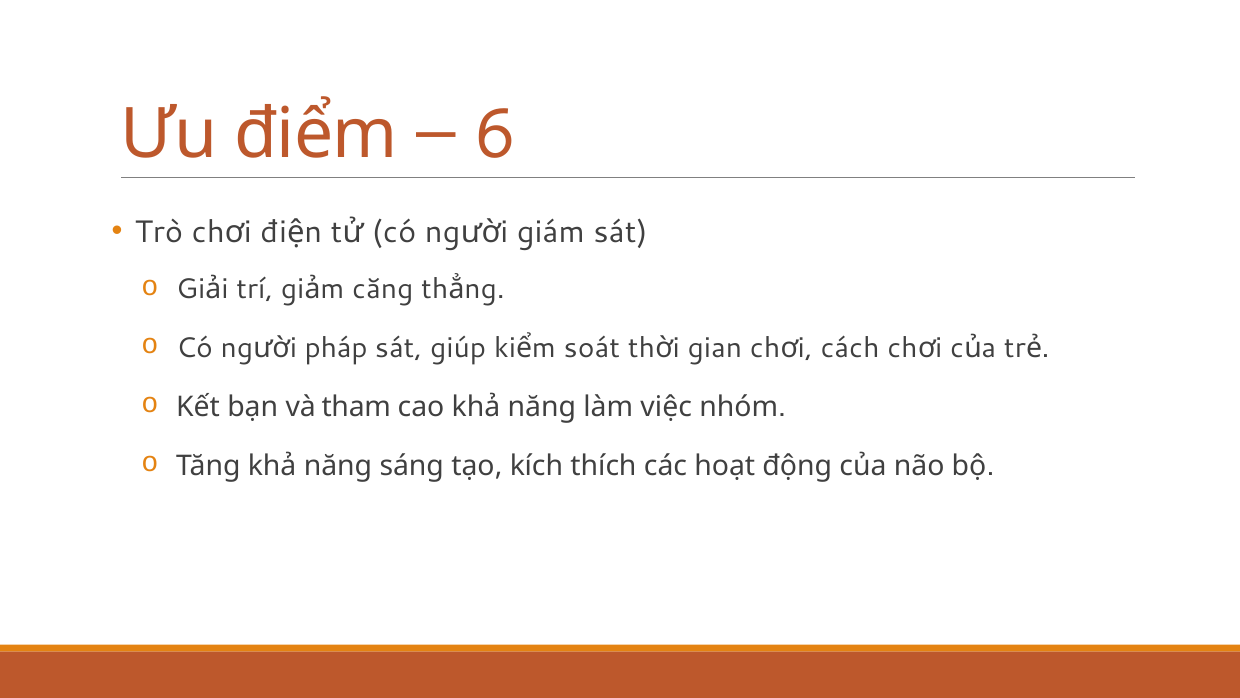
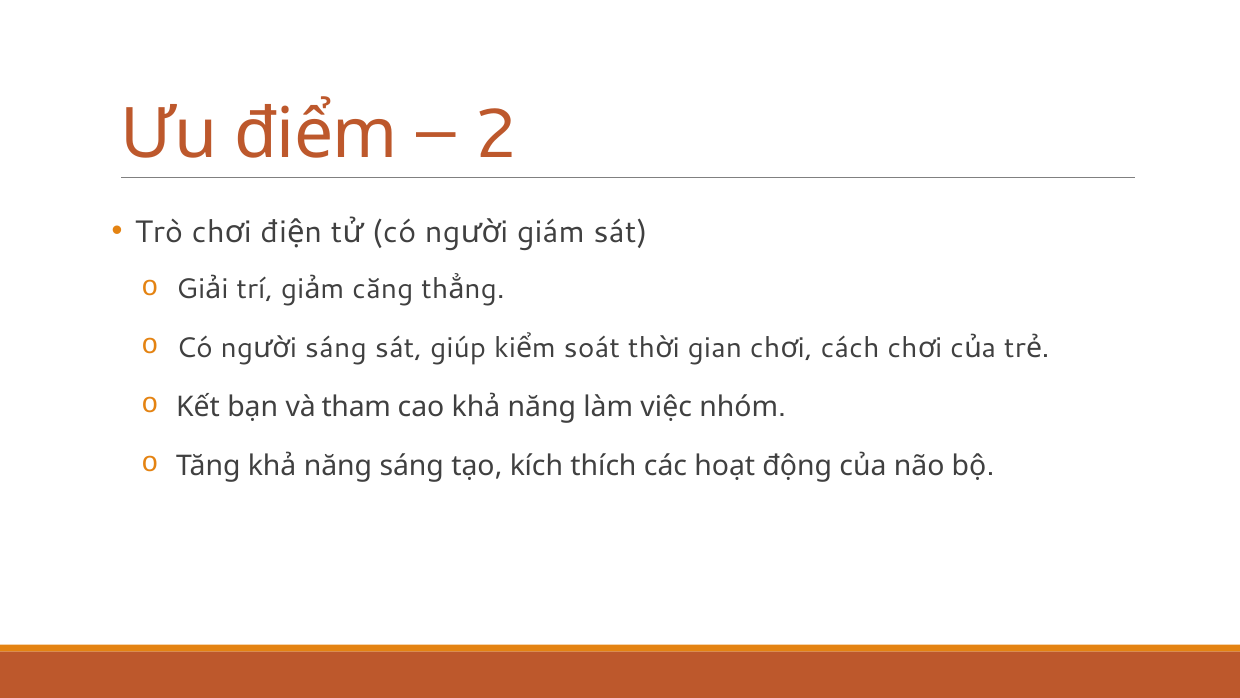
6: 6 -> 2
pháp at (336, 348): pháp -> sáng
